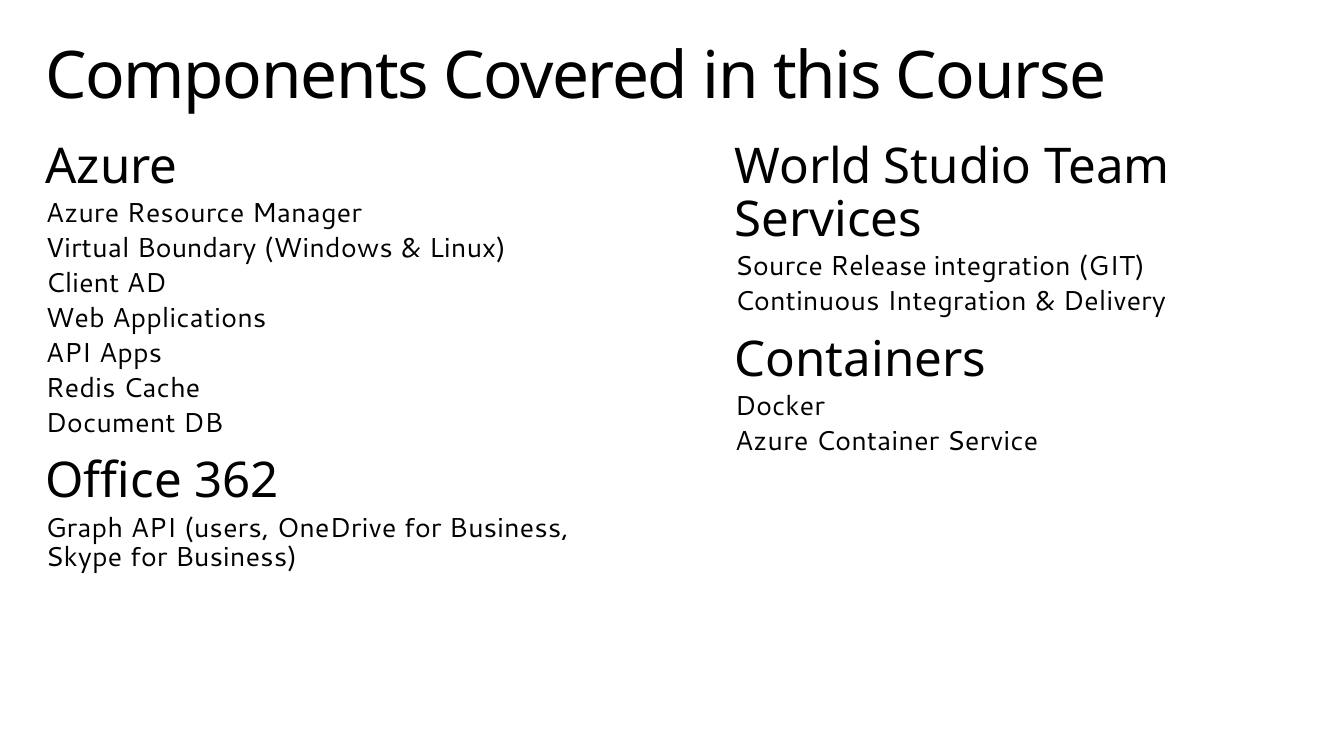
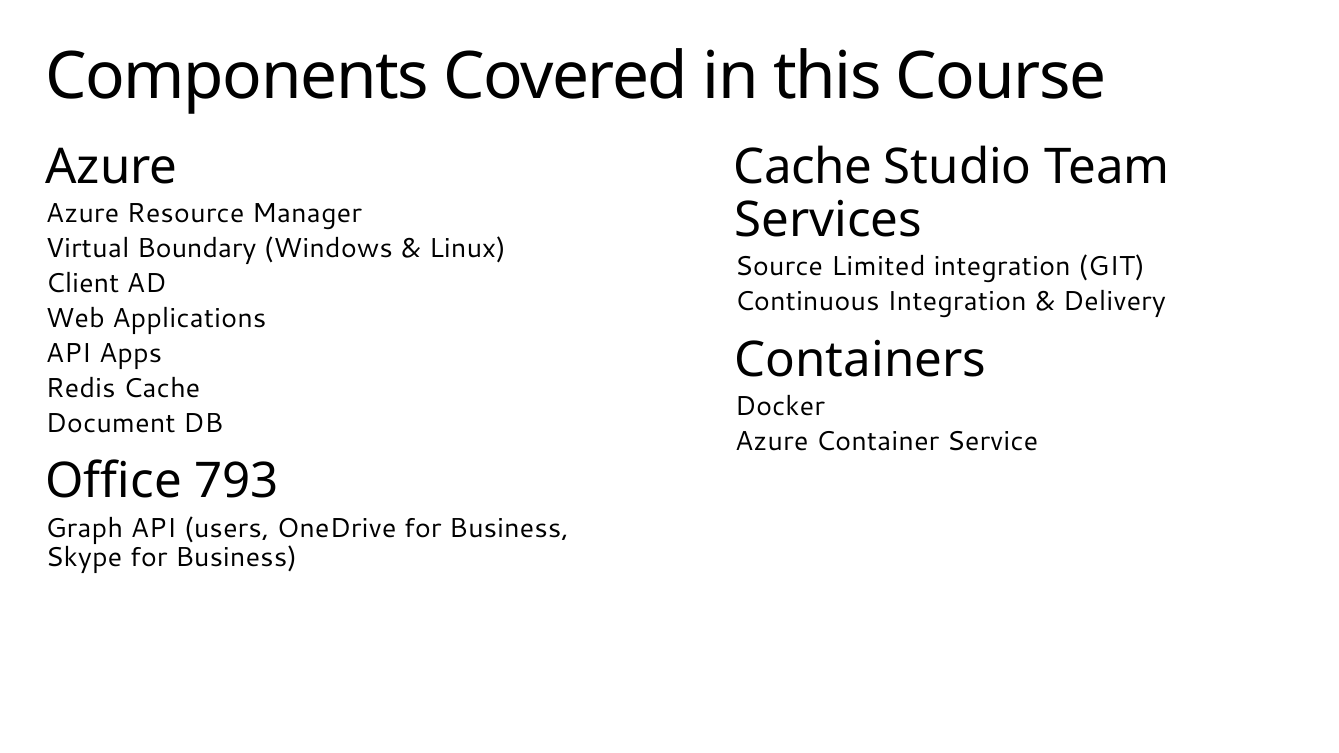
World at (803, 167): World -> Cache
Release: Release -> Limited
362: 362 -> 793
